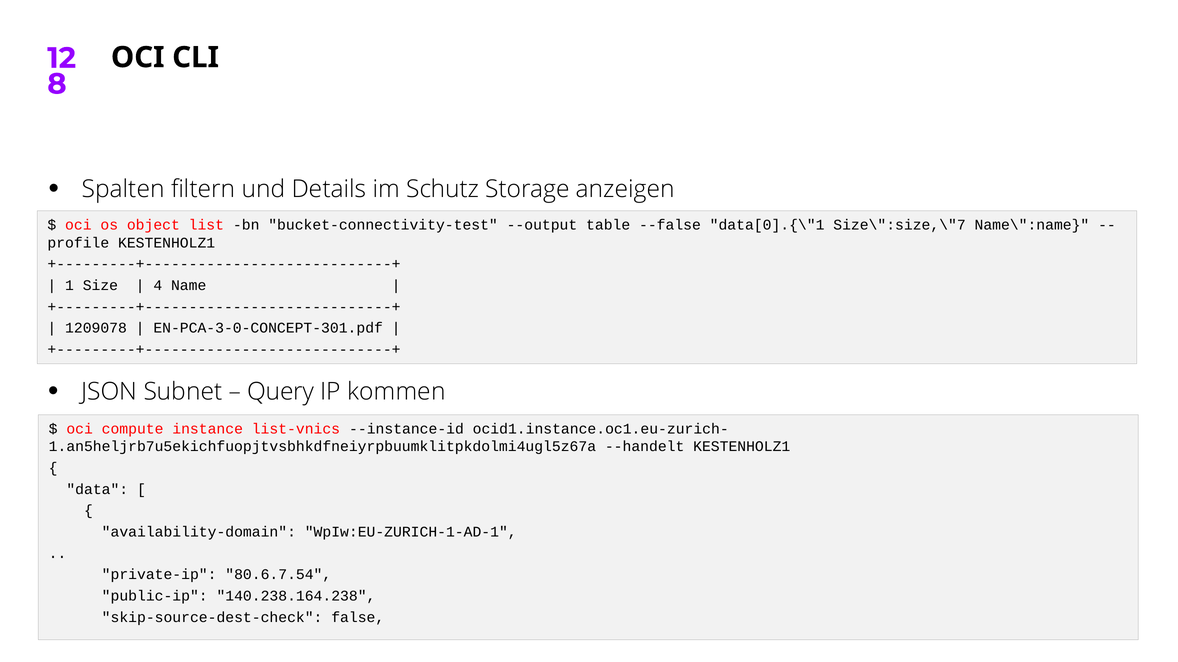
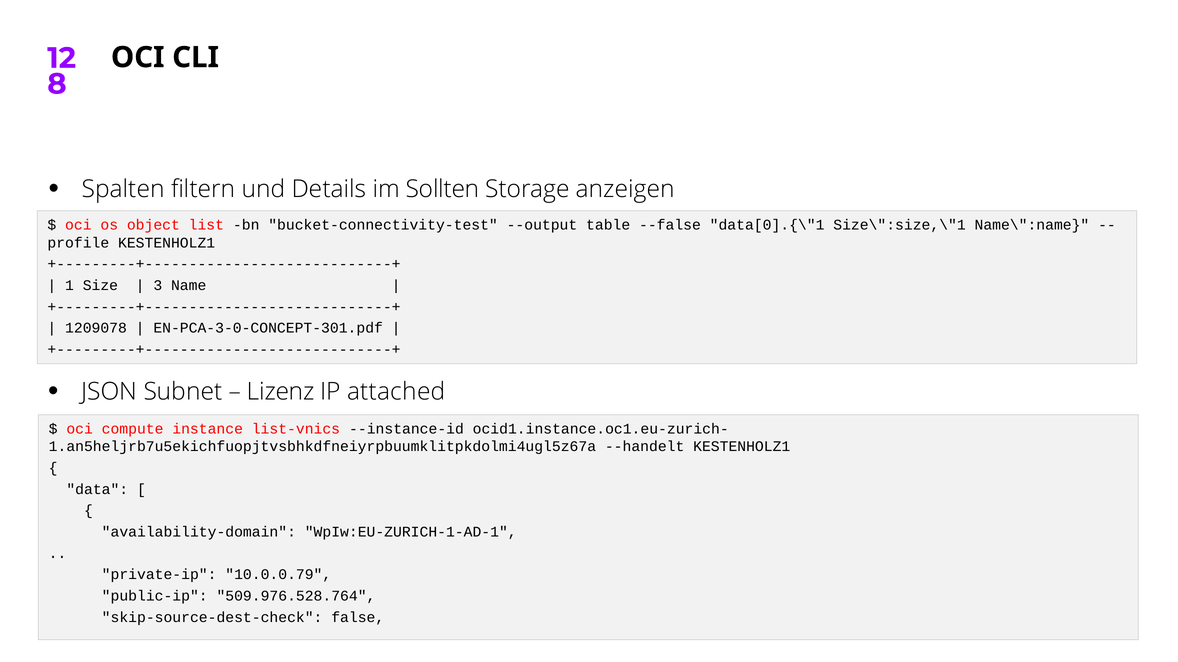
Schutz: Schutz -> Sollten
Size\":size,\"7: Size\":size,\"7 -> Size\":size,\"1
4: 4 -> 3
Query: Query -> Lizenz
kommen: kommen -> attached
80.6.7.54: 80.6.7.54 -> 10.0.0.79
140.238.164.238: 140.238.164.238 -> 509.976.528.764
